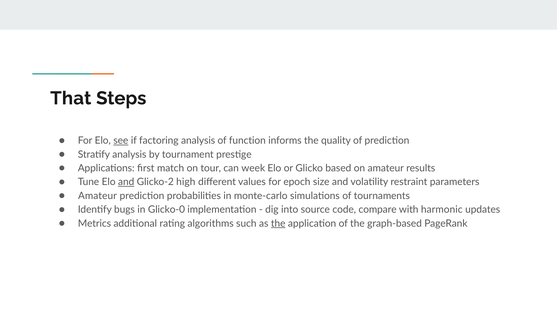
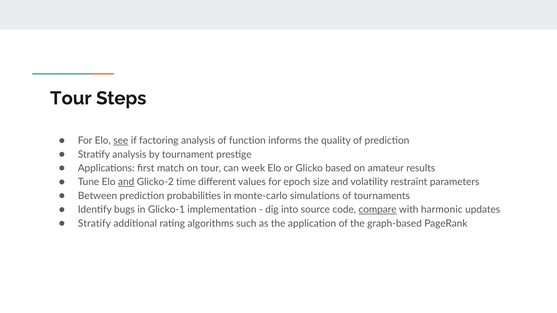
That at (71, 98): That -> Tour
high: high -> time
Amateur at (97, 196): Amateur -> Between
Glicko-0: Glicko-0 -> Glicko-1
compare underline: none -> present
Metrics at (94, 224): Metrics -> Stratify
the at (278, 224) underline: present -> none
